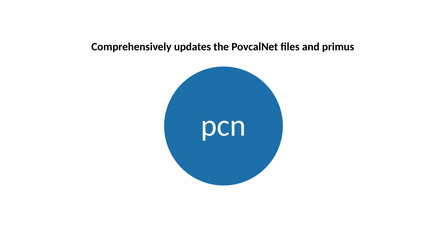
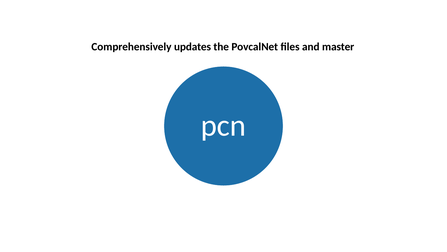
primus: primus -> master
